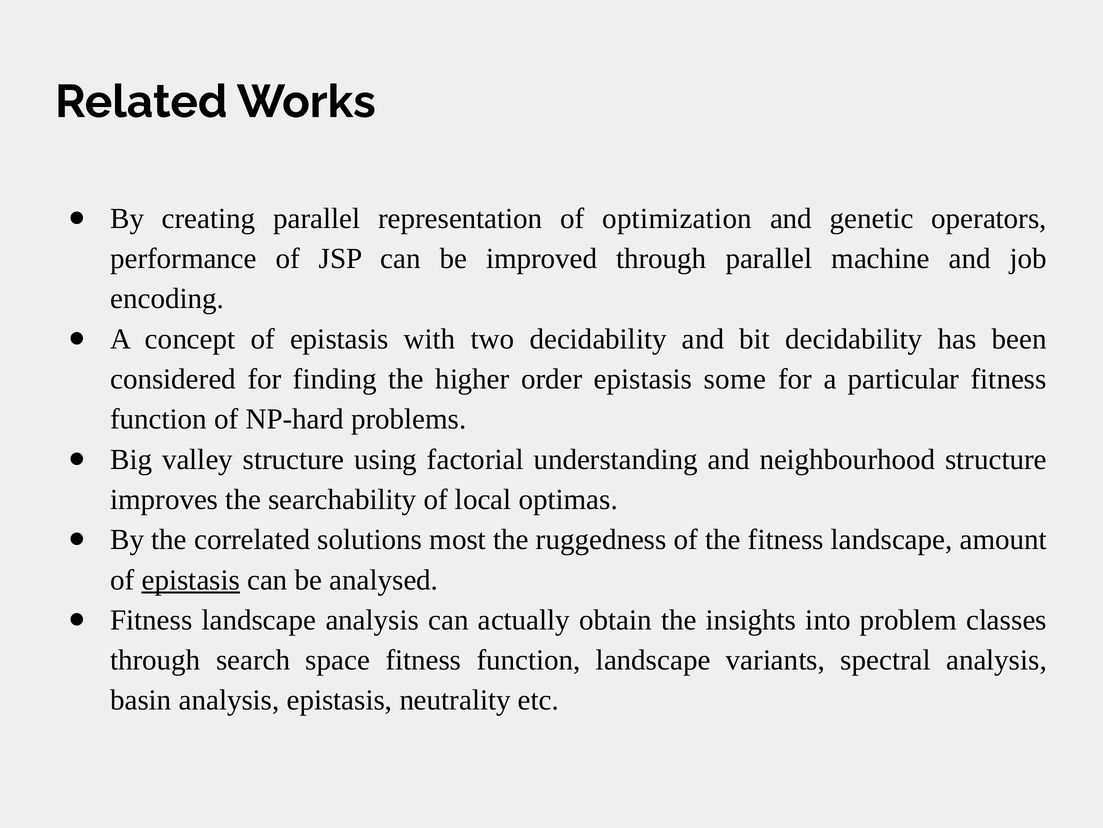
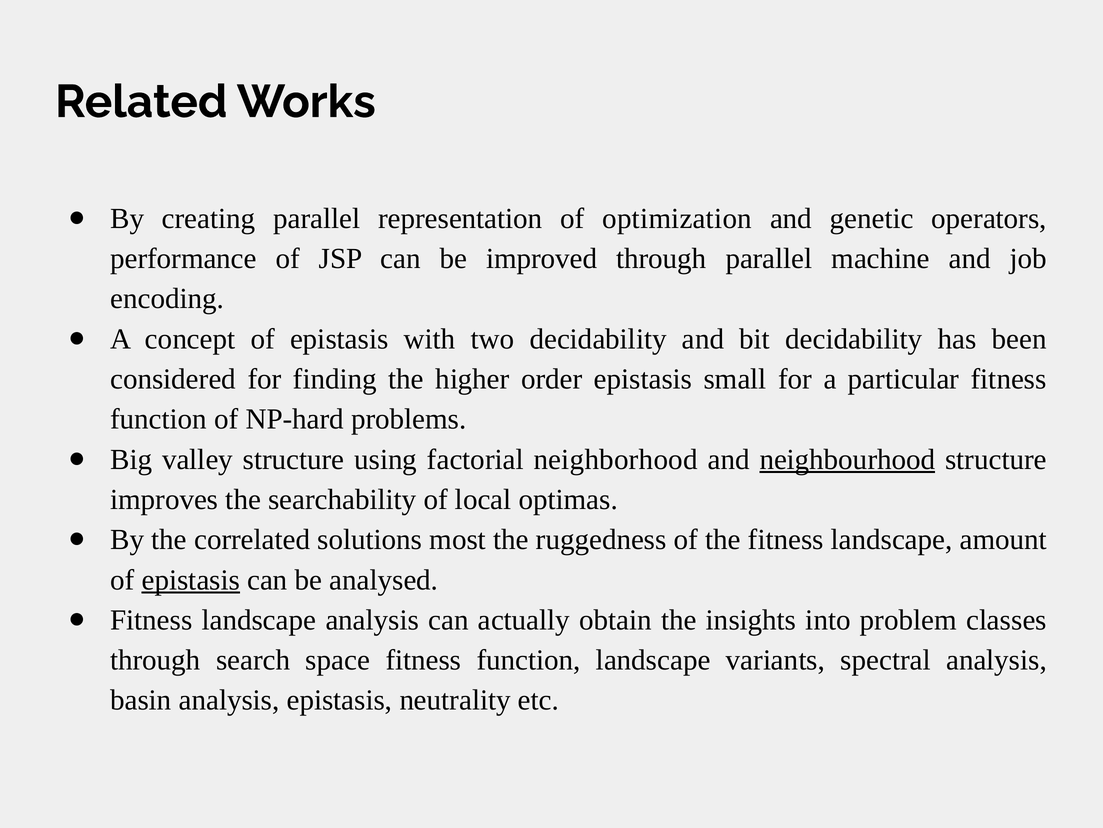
some: some -> small
understanding: understanding -> neighborhood
neighbourhood underline: none -> present
